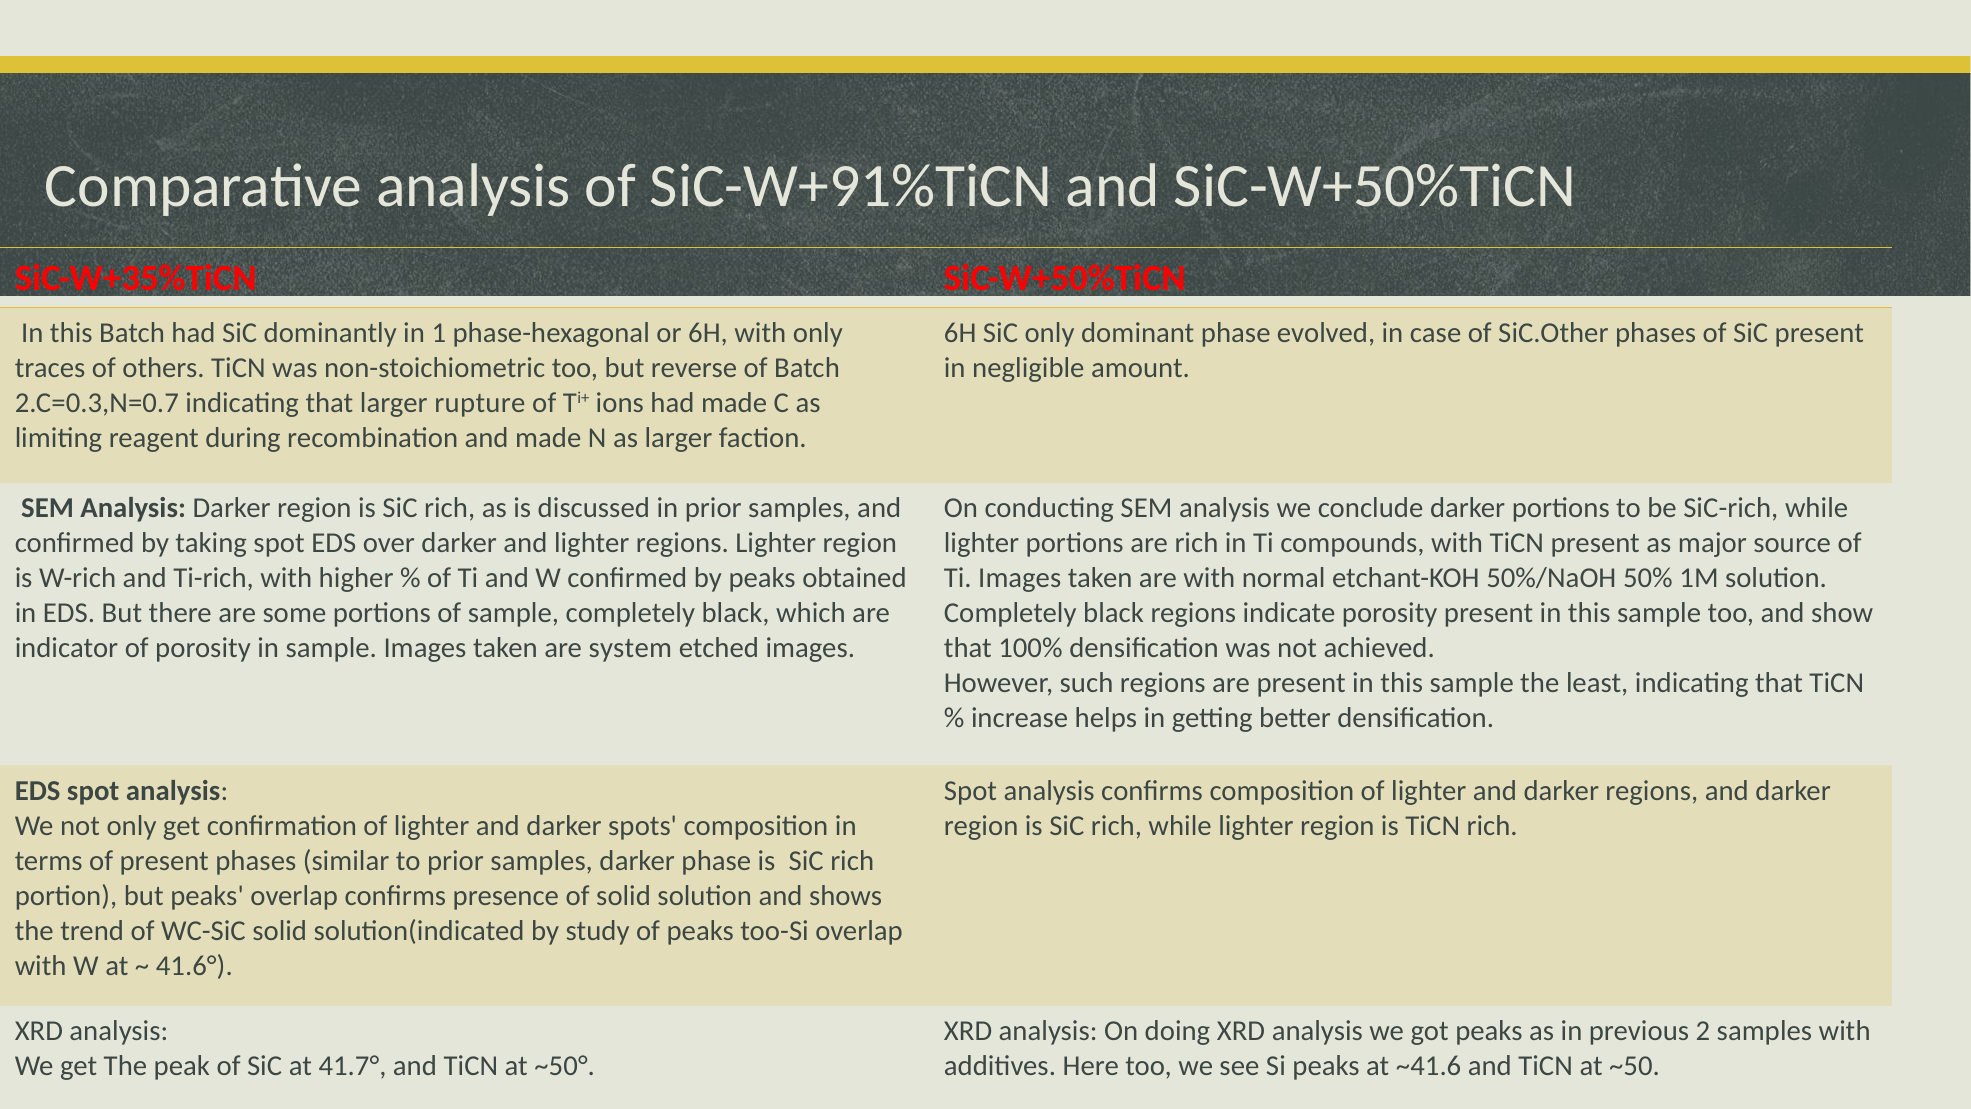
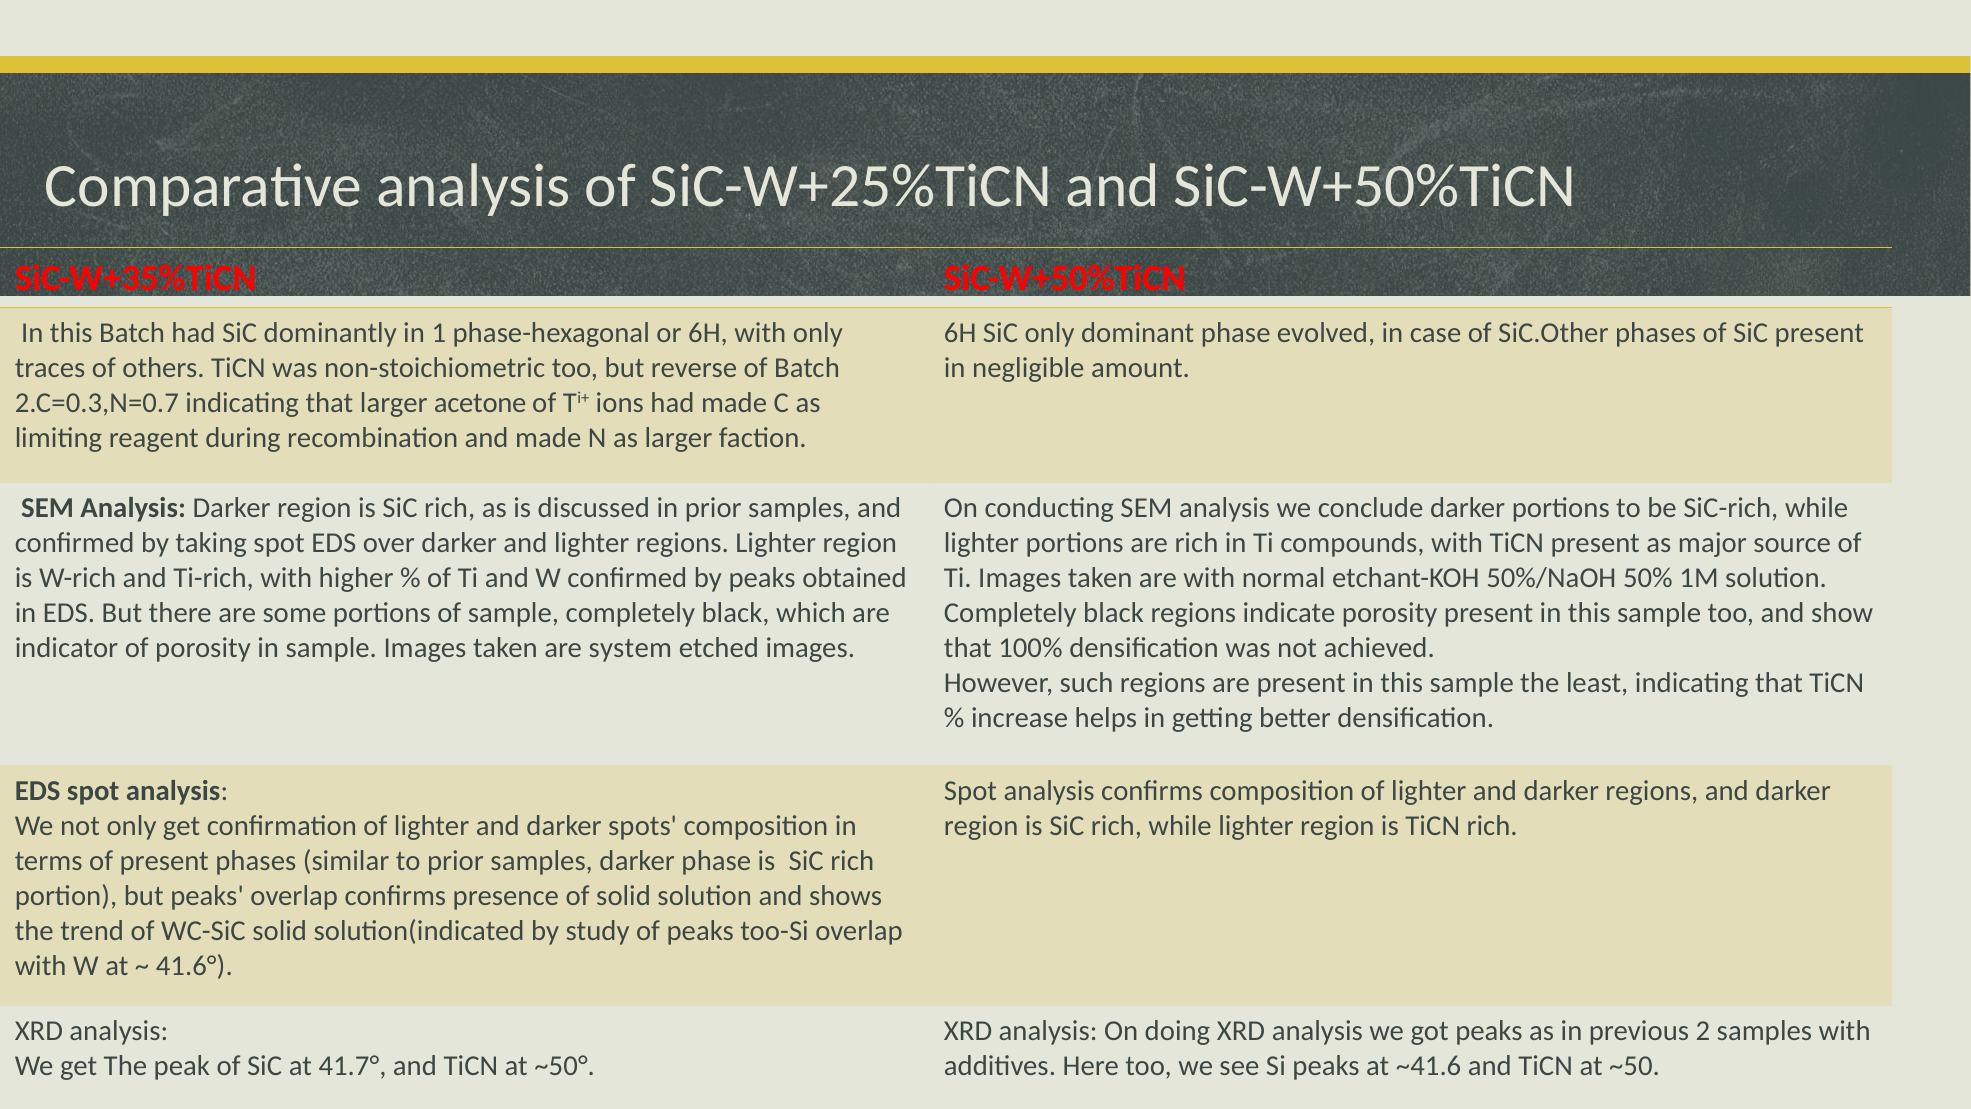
SiC-W+91%TiCN: SiC-W+91%TiCN -> SiC-W+25%TiCN
rupture: rupture -> acetone
